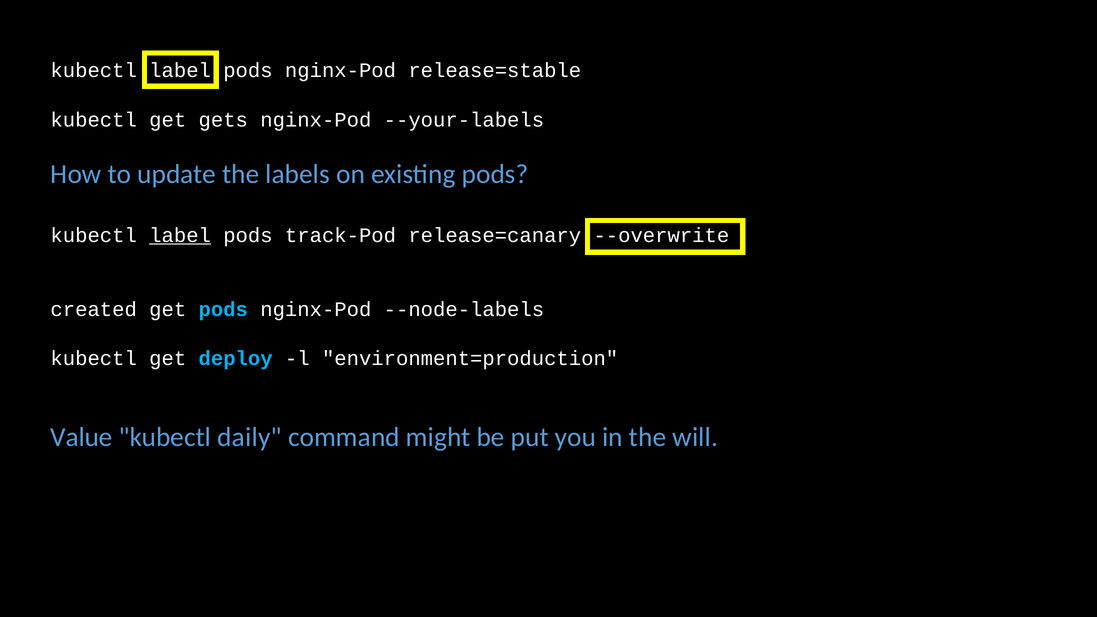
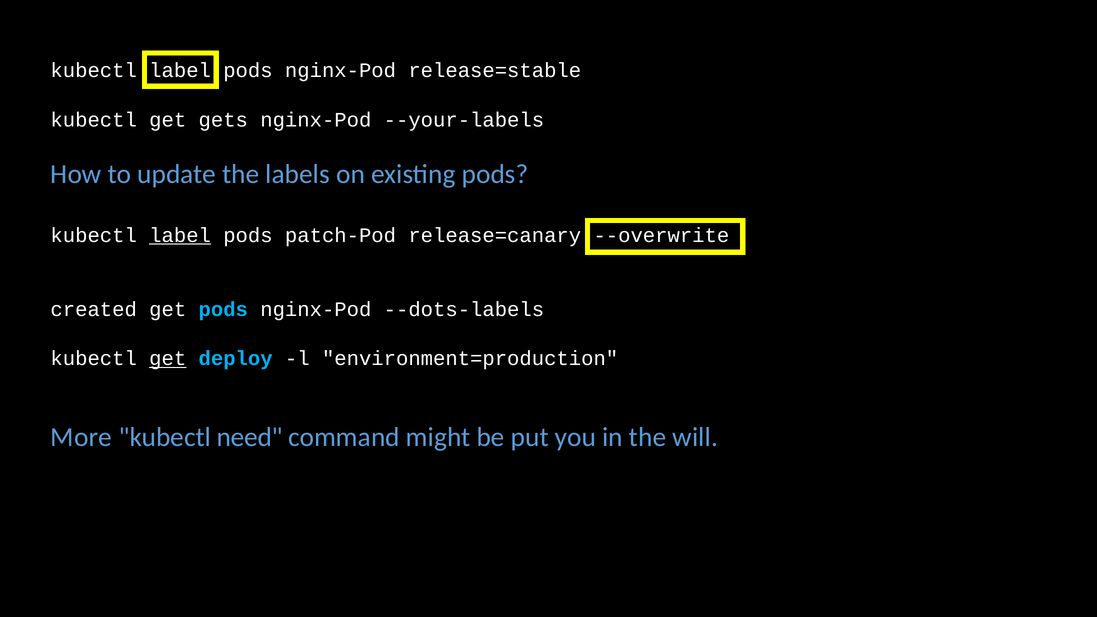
track-Pod: track-Pod -> patch-Pod
--node-labels: --node-labels -> --dots-labels
get at (168, 359) underline: none -> present
Value: Value -> More
daily: daily -> need
